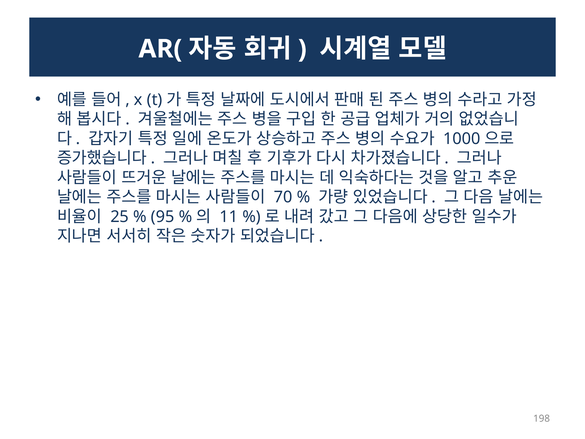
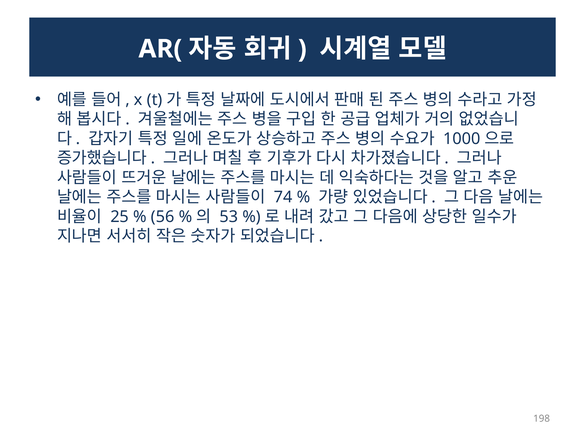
70: 70 -> 74
95: 95 -> 56
11: 11 -> 53
